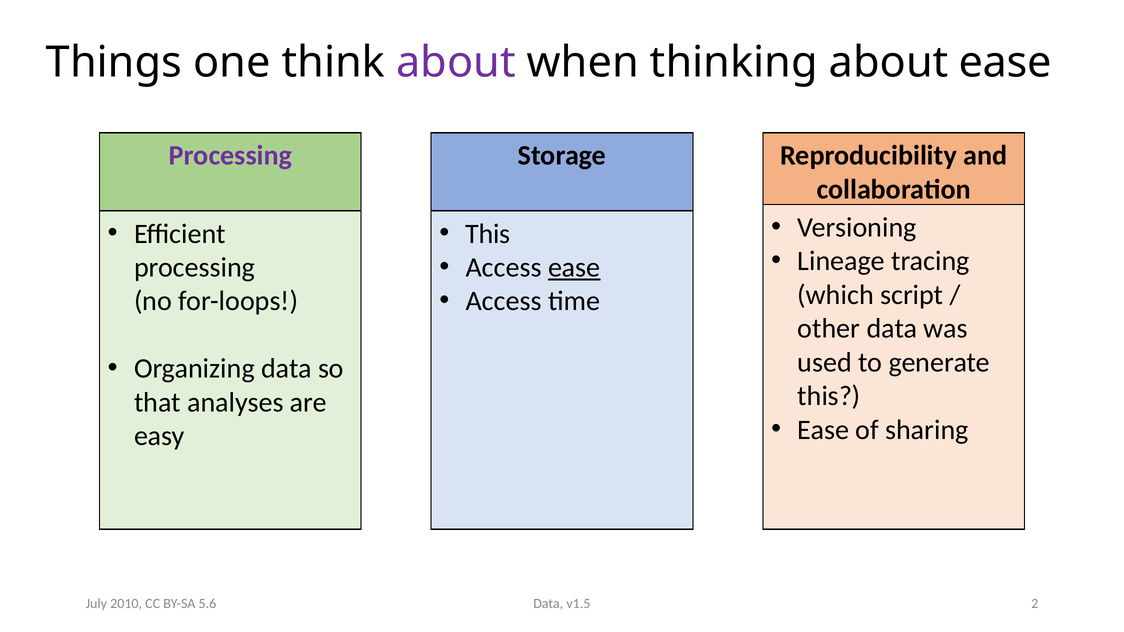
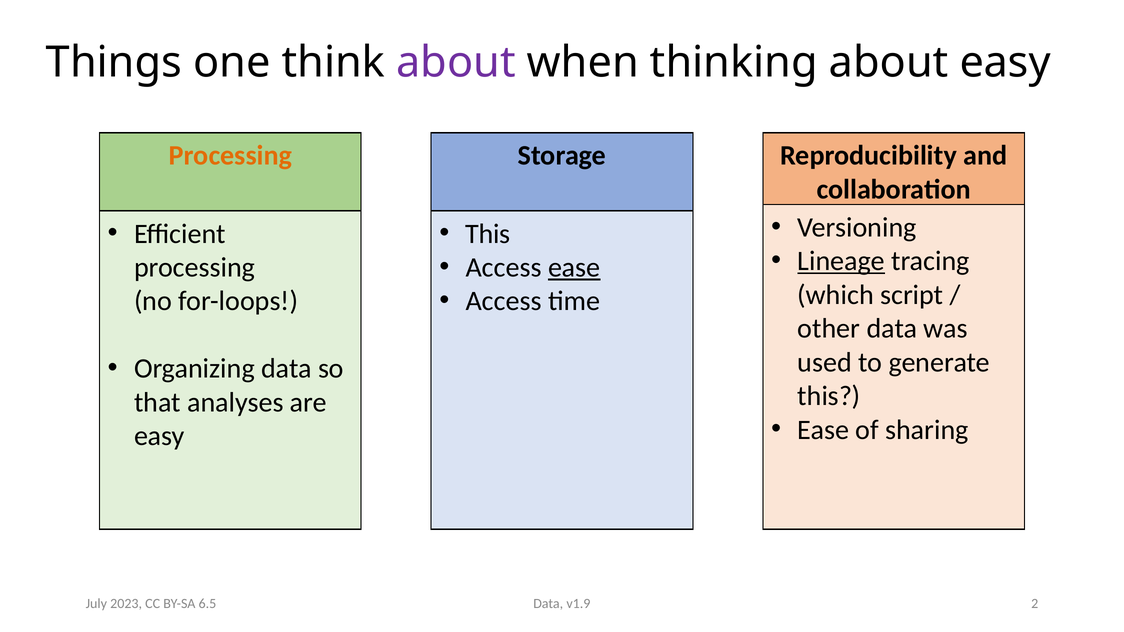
about ease: ease -> easy
Processing at (230, 156) colour: purple -> orange
Lineage underline: none -> present
v1.5: v1.5 -> v1.9
2010: 2010 -> 2023
5.6: 5.6 -> 6.5
